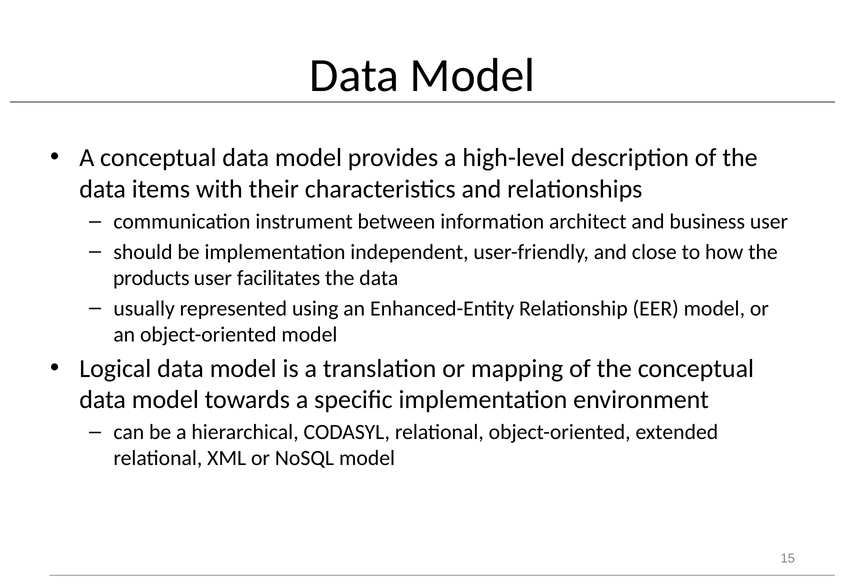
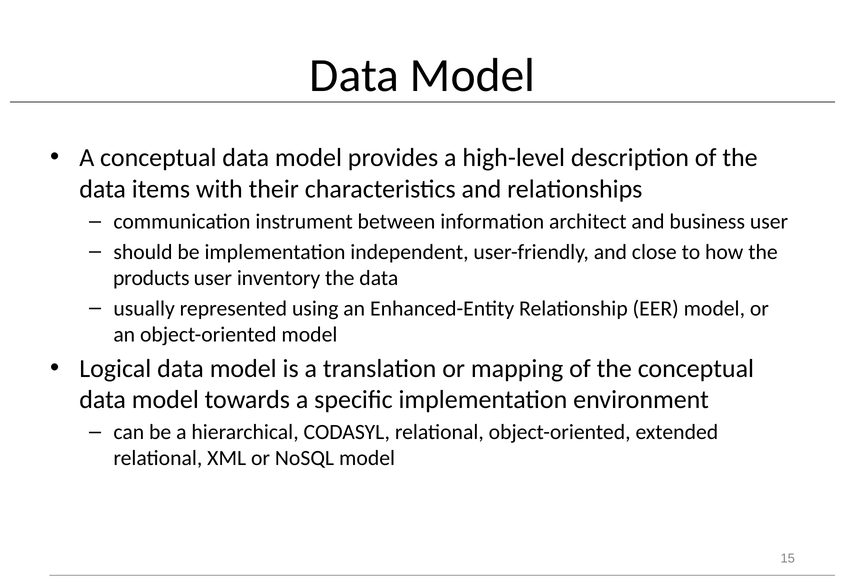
facilitates: facilitates -> inventory
